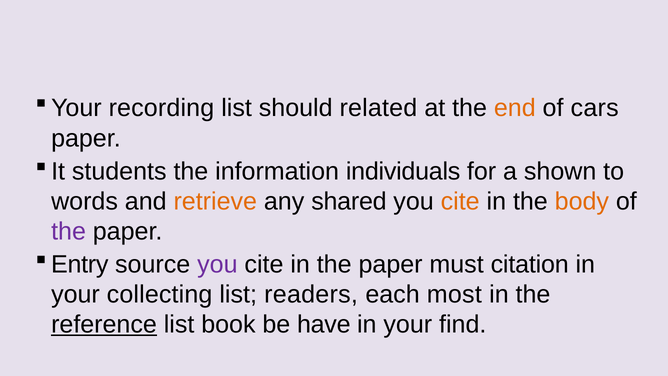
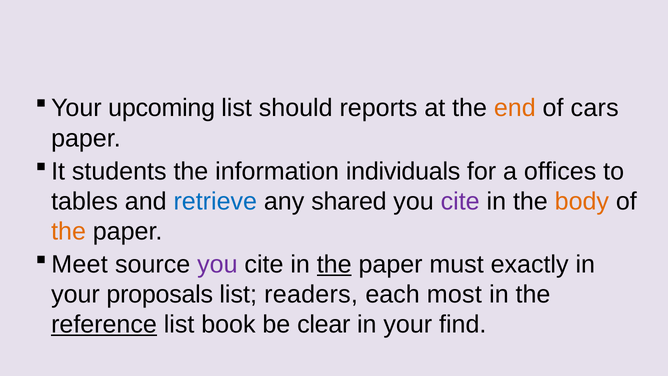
recording: recording -> upcoming
related: related -> reports
shown: shown -> offices
words: words -> tables
retrieve colour: orange -> blue
cite at (460, 201) colour: orange -> purple
the at (69, 231) colour: purple -> orange
Entry: Entry -> Meet
the at (334, 264) underline: none -> present
citation: citation -> exactly
collecting: collecting -> proposals
have: have -> clear
